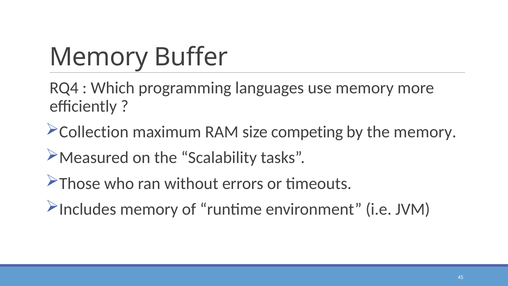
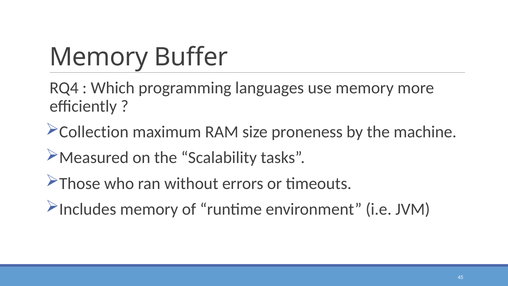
competing: competing -> proneness
the memory: memory -> machine
